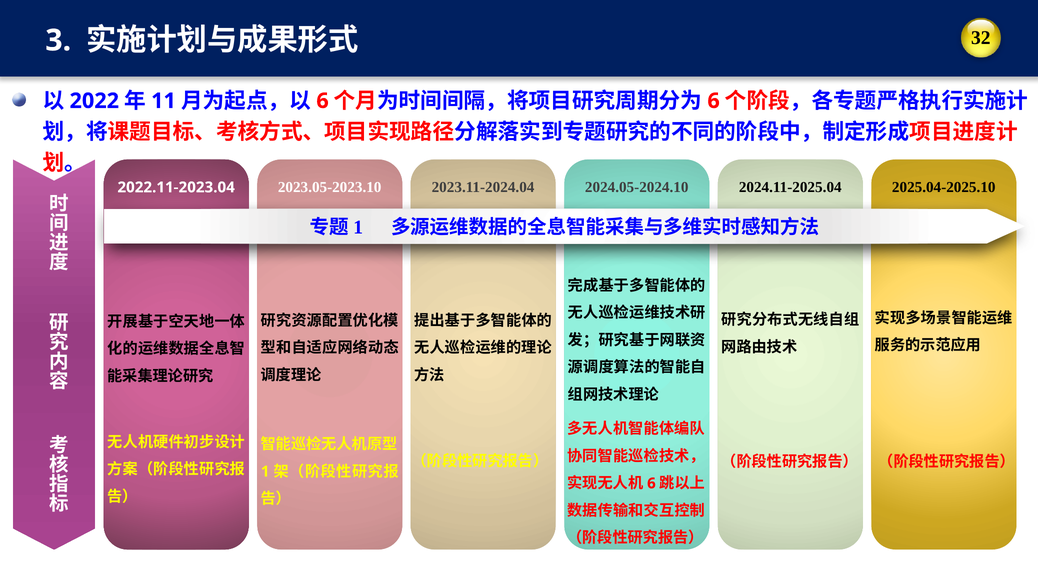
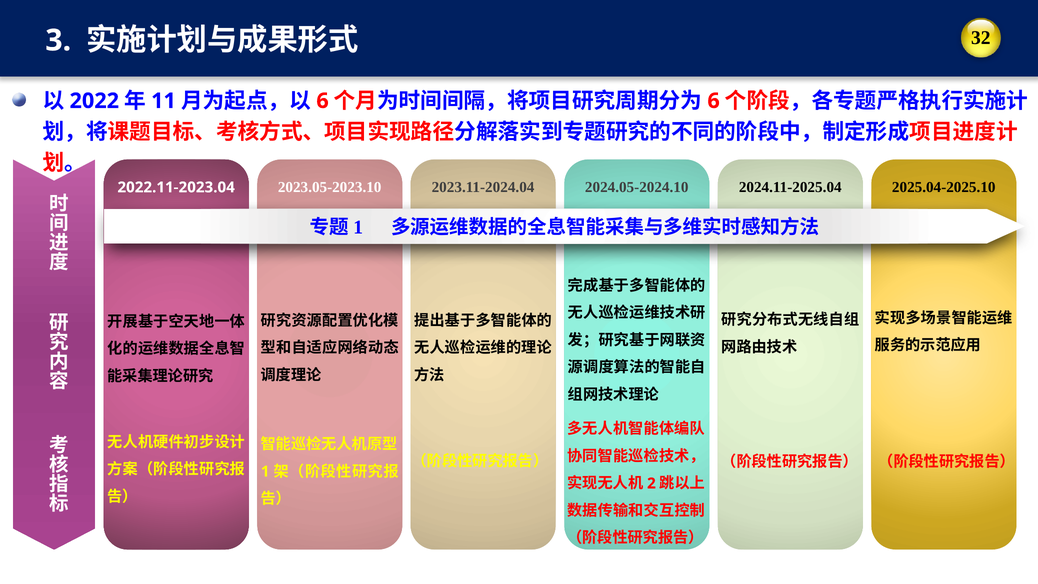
6 at (651, 483): 6 -> 2
